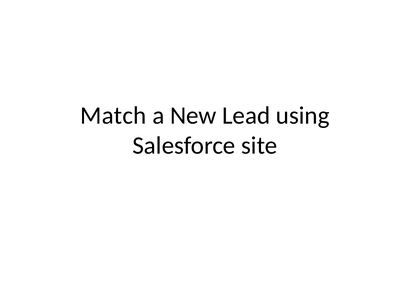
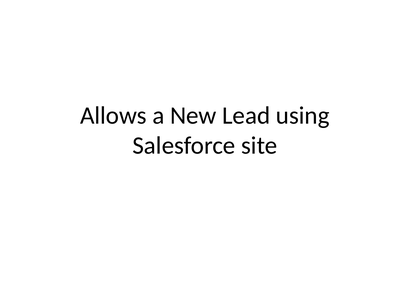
Match: Match -> Allows
